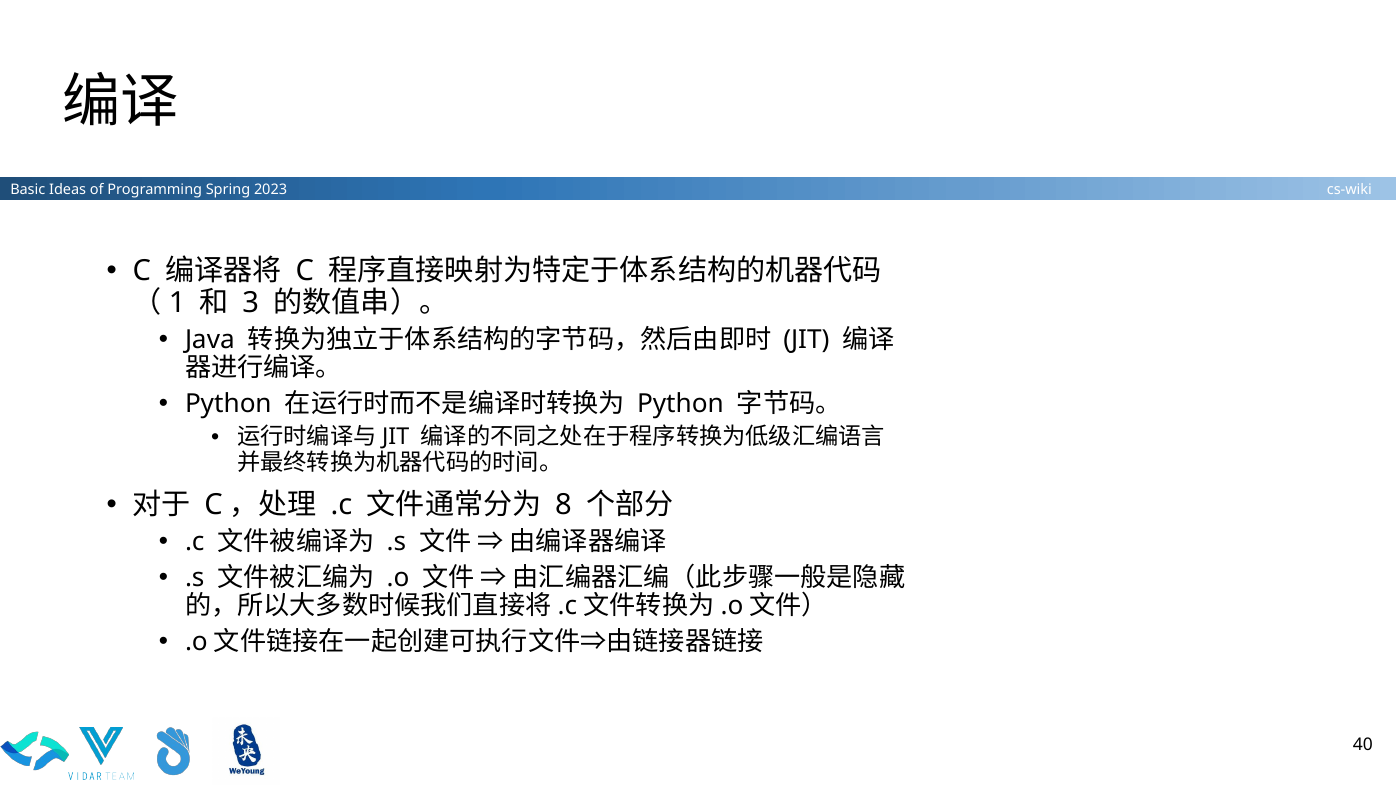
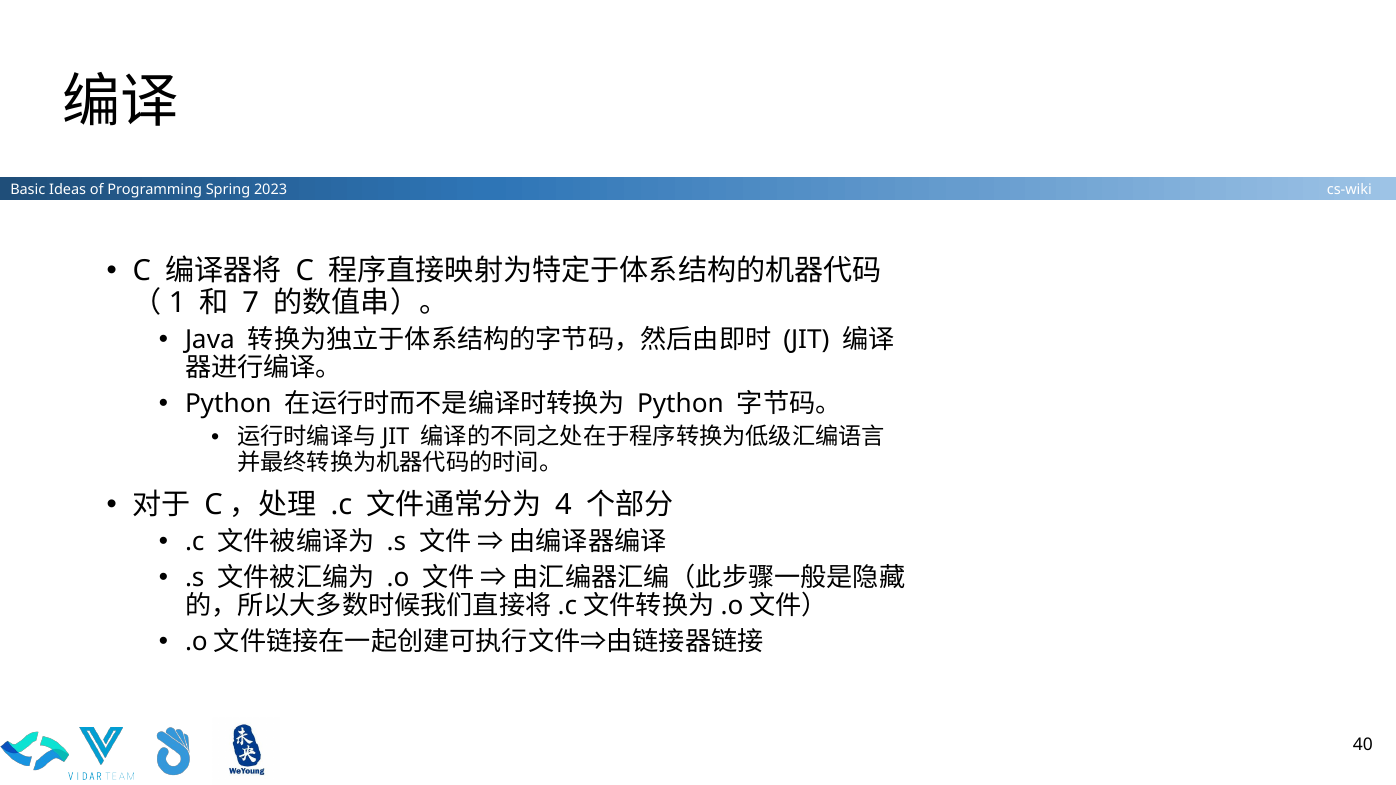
3: 3 -> 7
8: 8 -> 4
